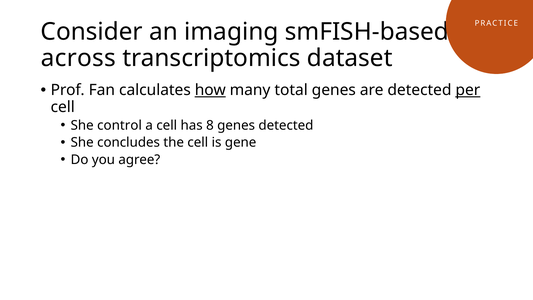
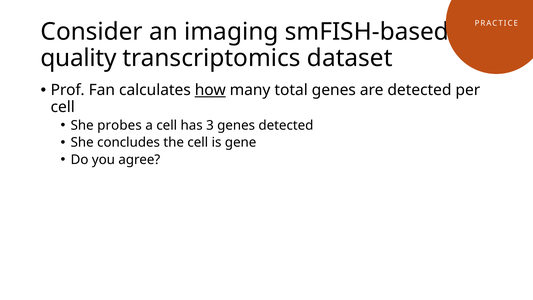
across: across -> quality
per underline: present -> none
control: control -> probes
8: 8 -> 3
